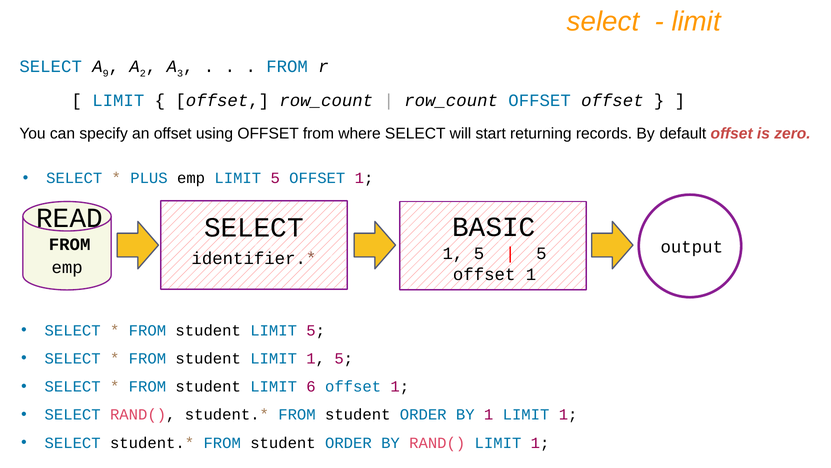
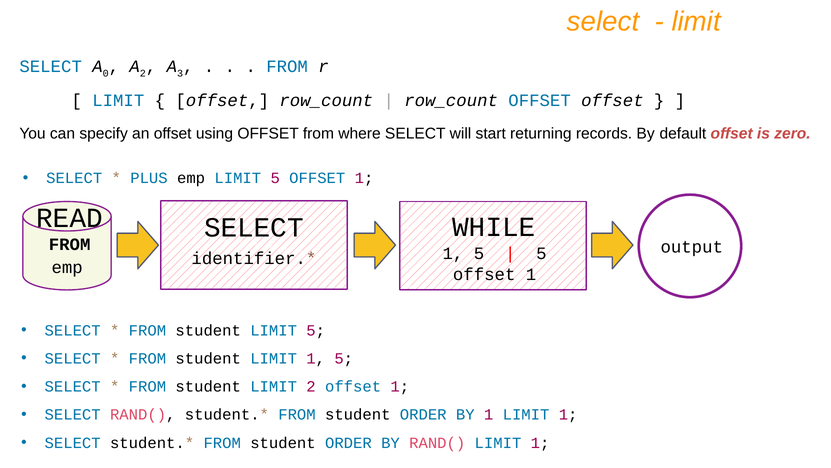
9: 9 -> 0
BASIC: BASIC -> WHILE
LIMIT 6: 6 -> 2
